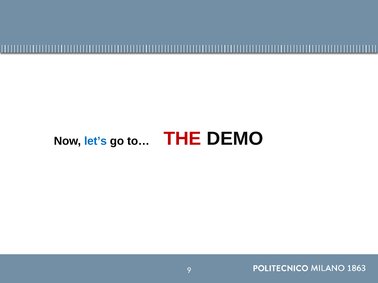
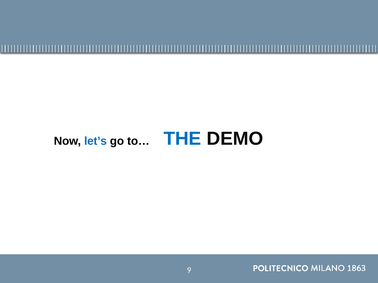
THE colour: red -> blue
